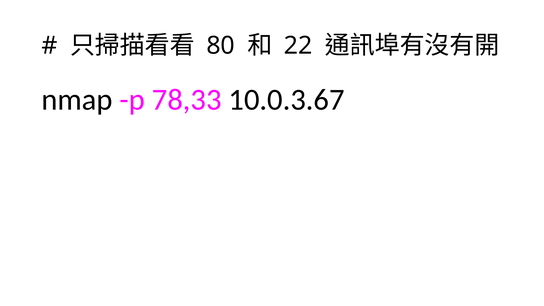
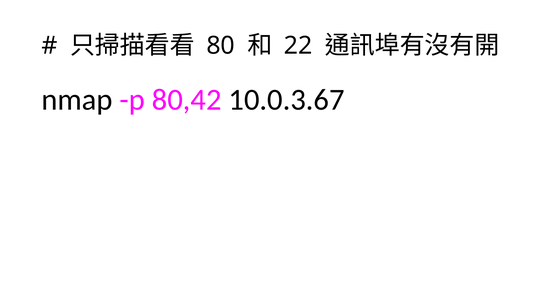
78,33: 78,33 -> 80,42
